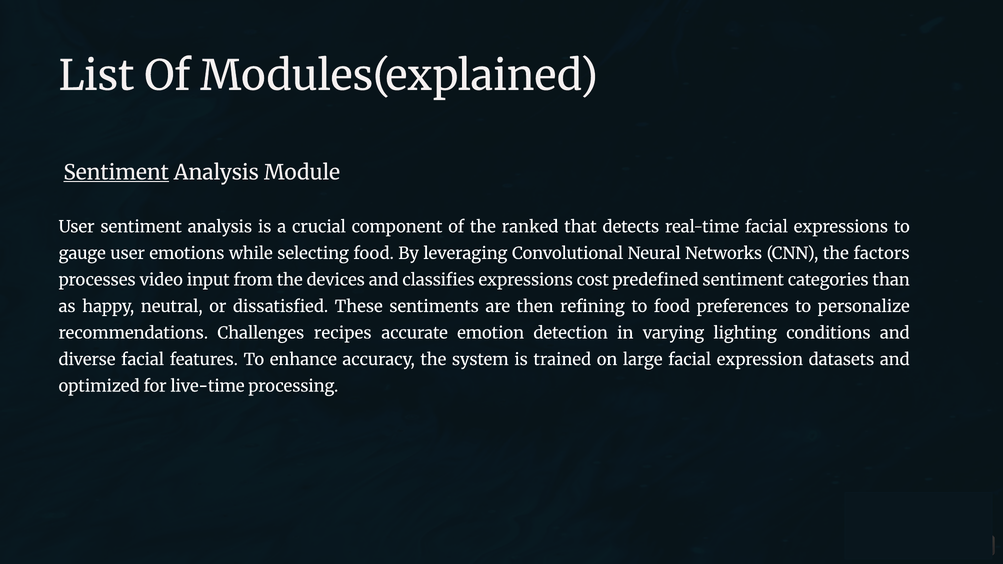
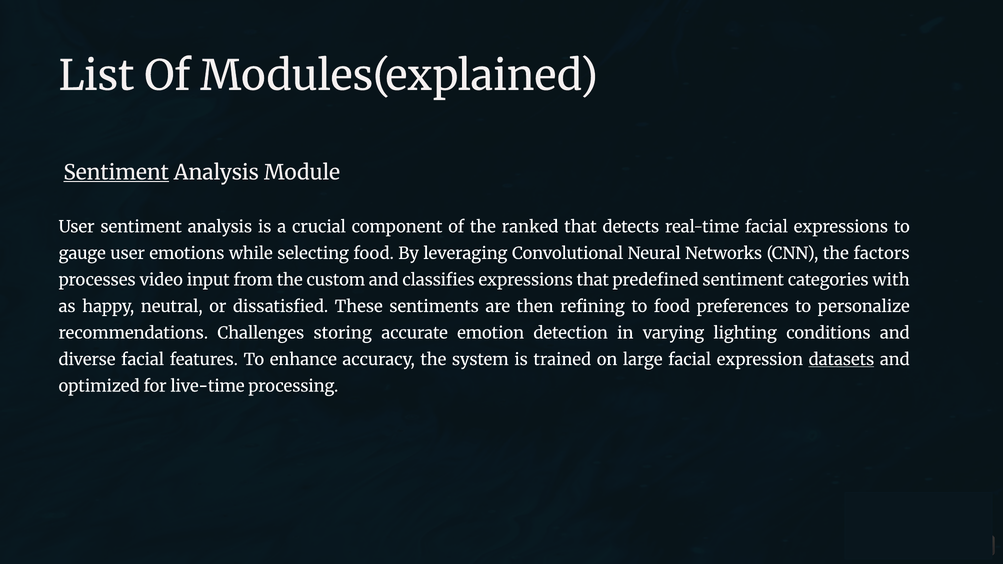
devices: devices -> custom
expressions cost: cost -> that
than: than -> with
recipes: recipes -> storing
datasets underline: none -> present
